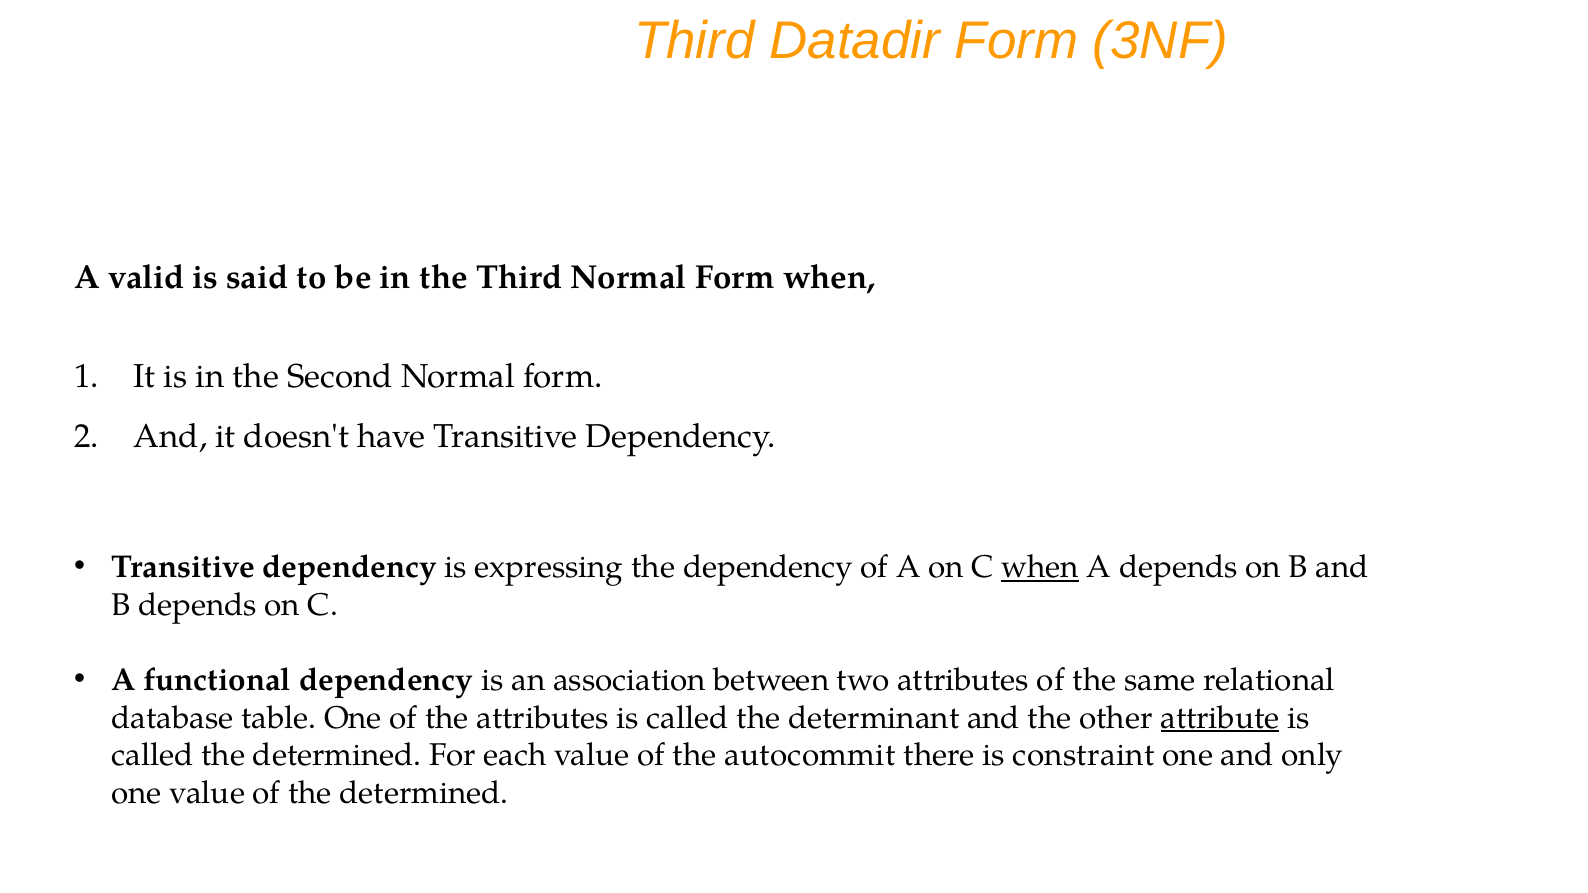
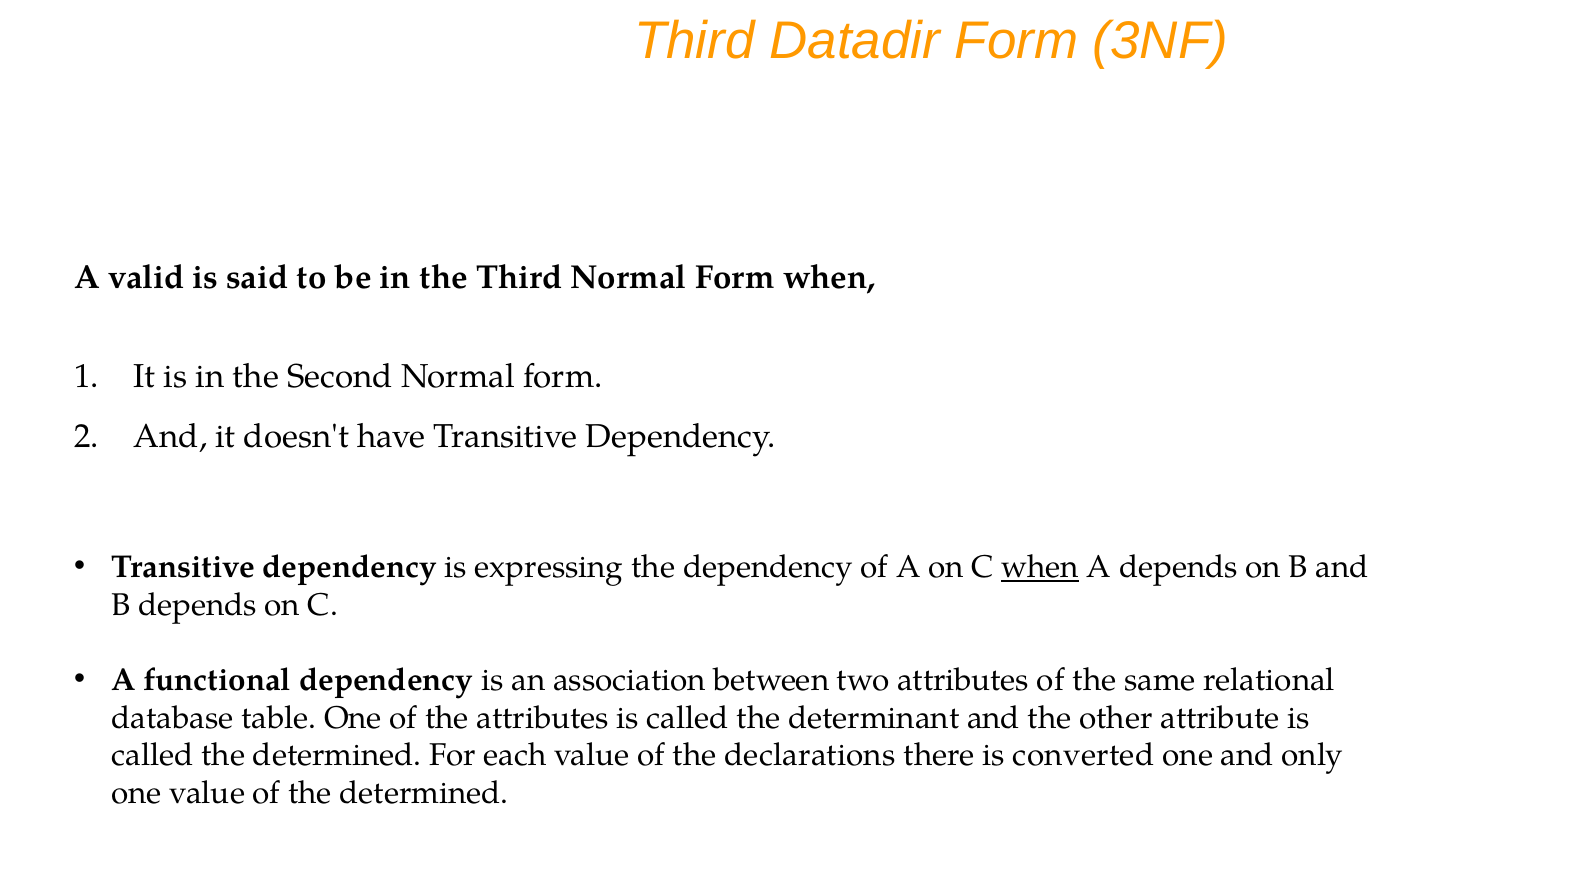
attribute underline: present -> none
autocommit: autocommit -> declarations
constraint: constraint -> converted
